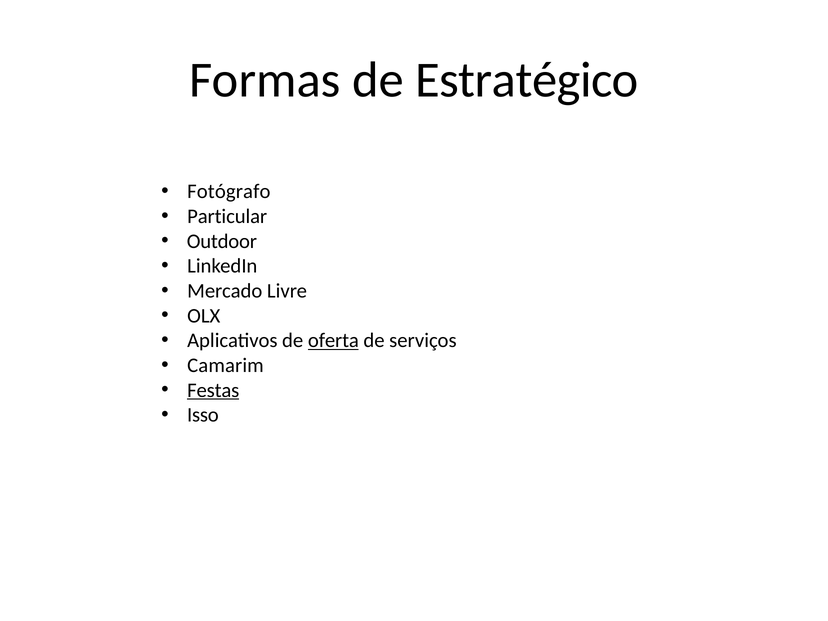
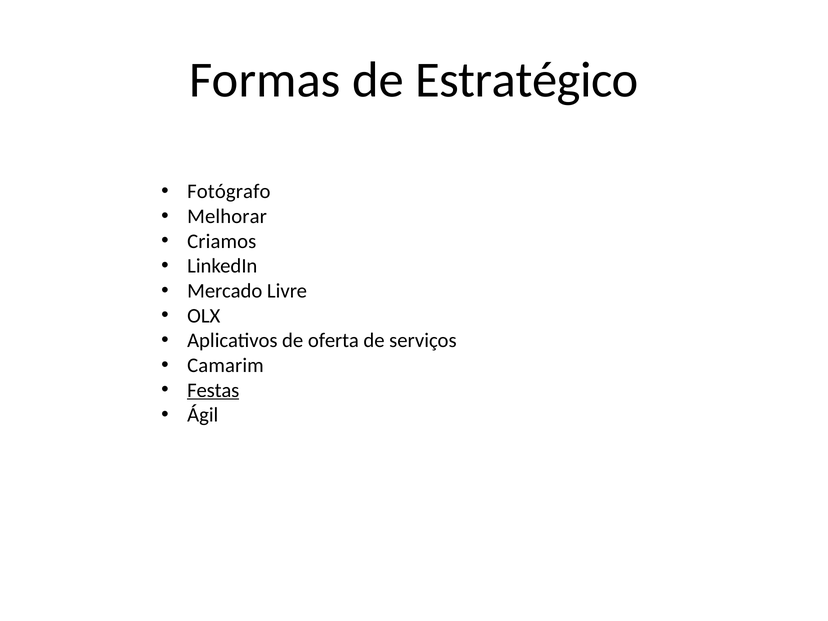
Particular: Particular -> Melhorar
Outdoor: Outdoor -> Criamos
oferta underline: present -> none
Isso: Isso -> Ágil
